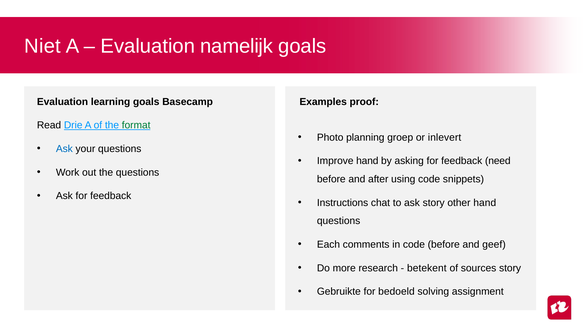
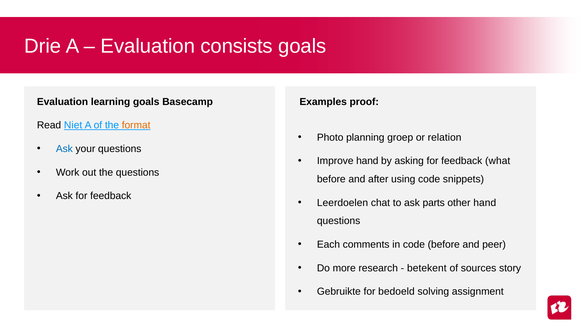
Niet: Niet -> Drie
namelijk: namelijk -> consists
Drie: Drie -> Niet
format colour: green -> orange
inlevert: inlevert -> relation
need: need -> what
Instructions: Instructions -> Leerdoelen
ask story: story -> parts
geef: geef -> peer
